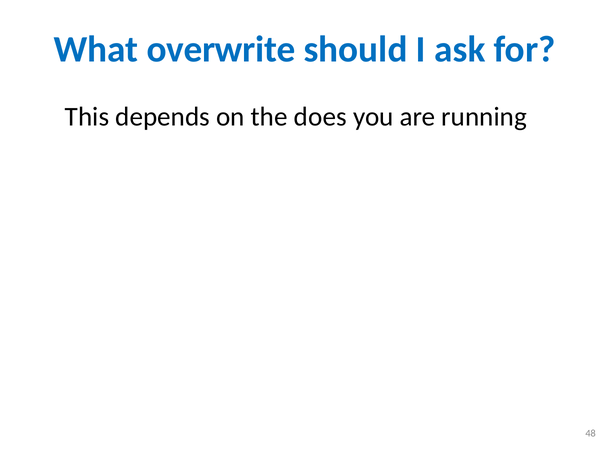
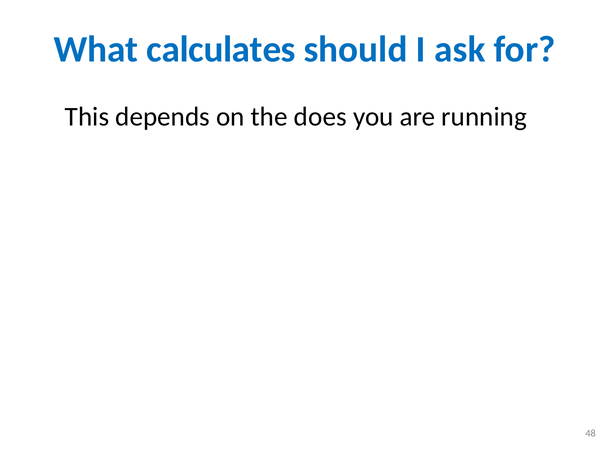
overwrite: overwrite -> calculates
